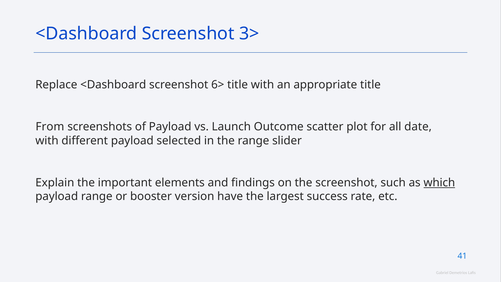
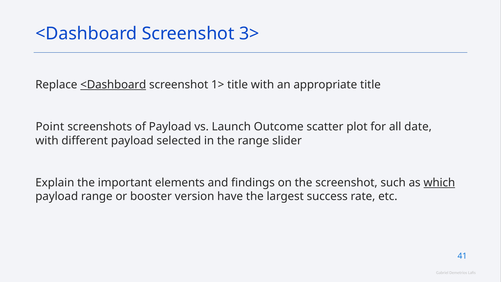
<Dashboard at (113, 85) underline: none -> present
6>: 6> -> 1>
From: From -> Point
